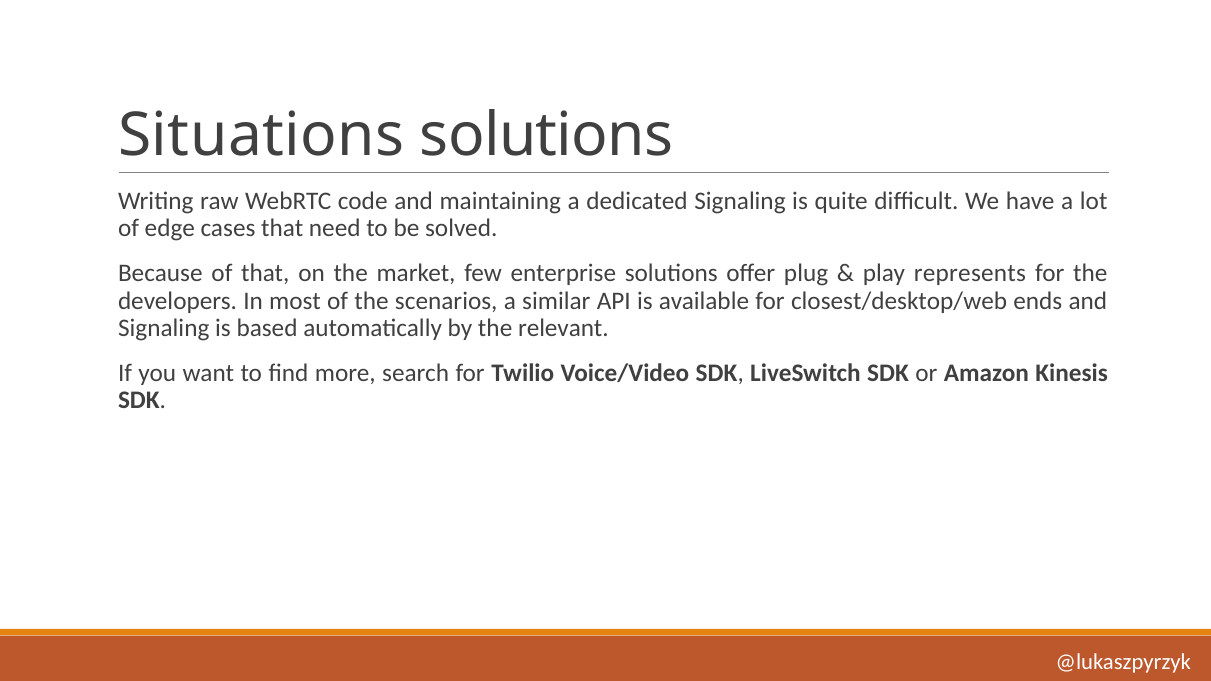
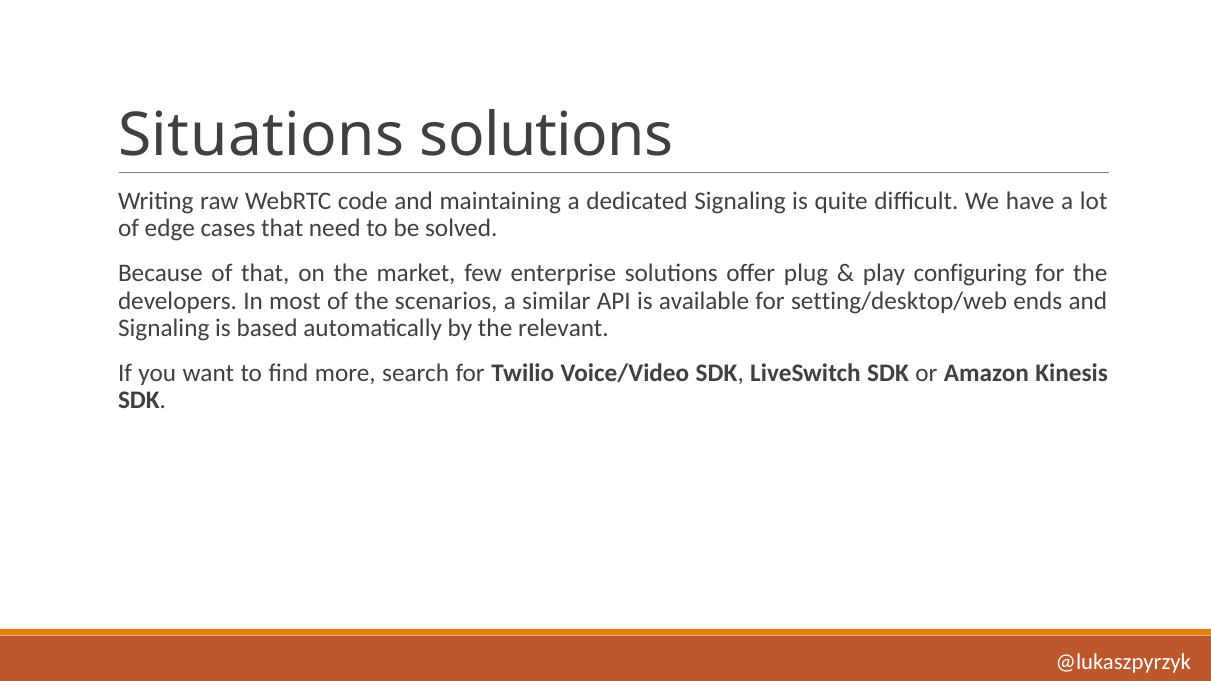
represents: represents -> configuring
closest/desktop/web: closest/desktop/web -> setting/desktop/web
